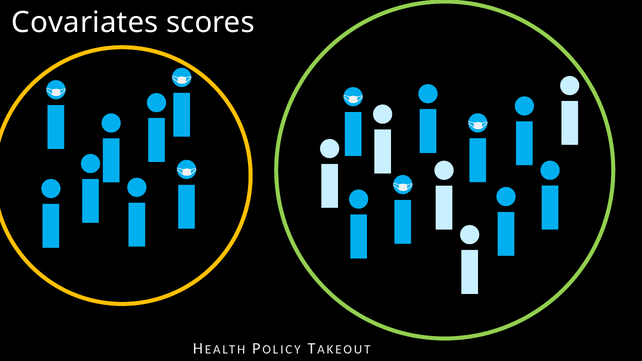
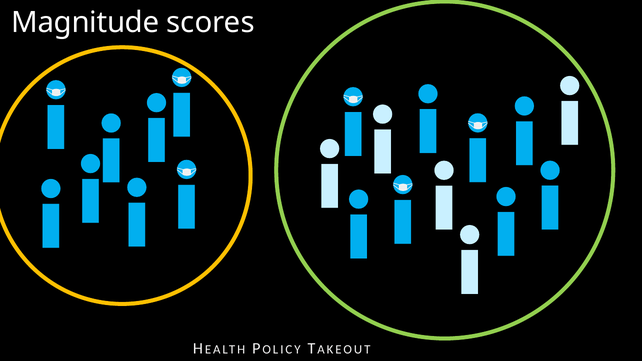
Covariates: Covariates -> Magnitude
